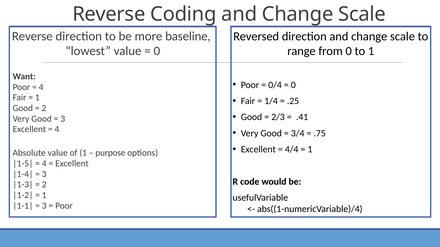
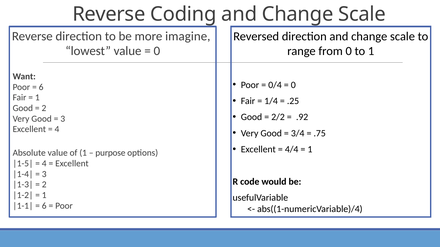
baseline: baseline -> imagine
4 at (41, 87): 4 -> 6
2/3: 2/3 -> 2/2
.41: .41 -> .92
3 at (44, 206): 3 -> 6
